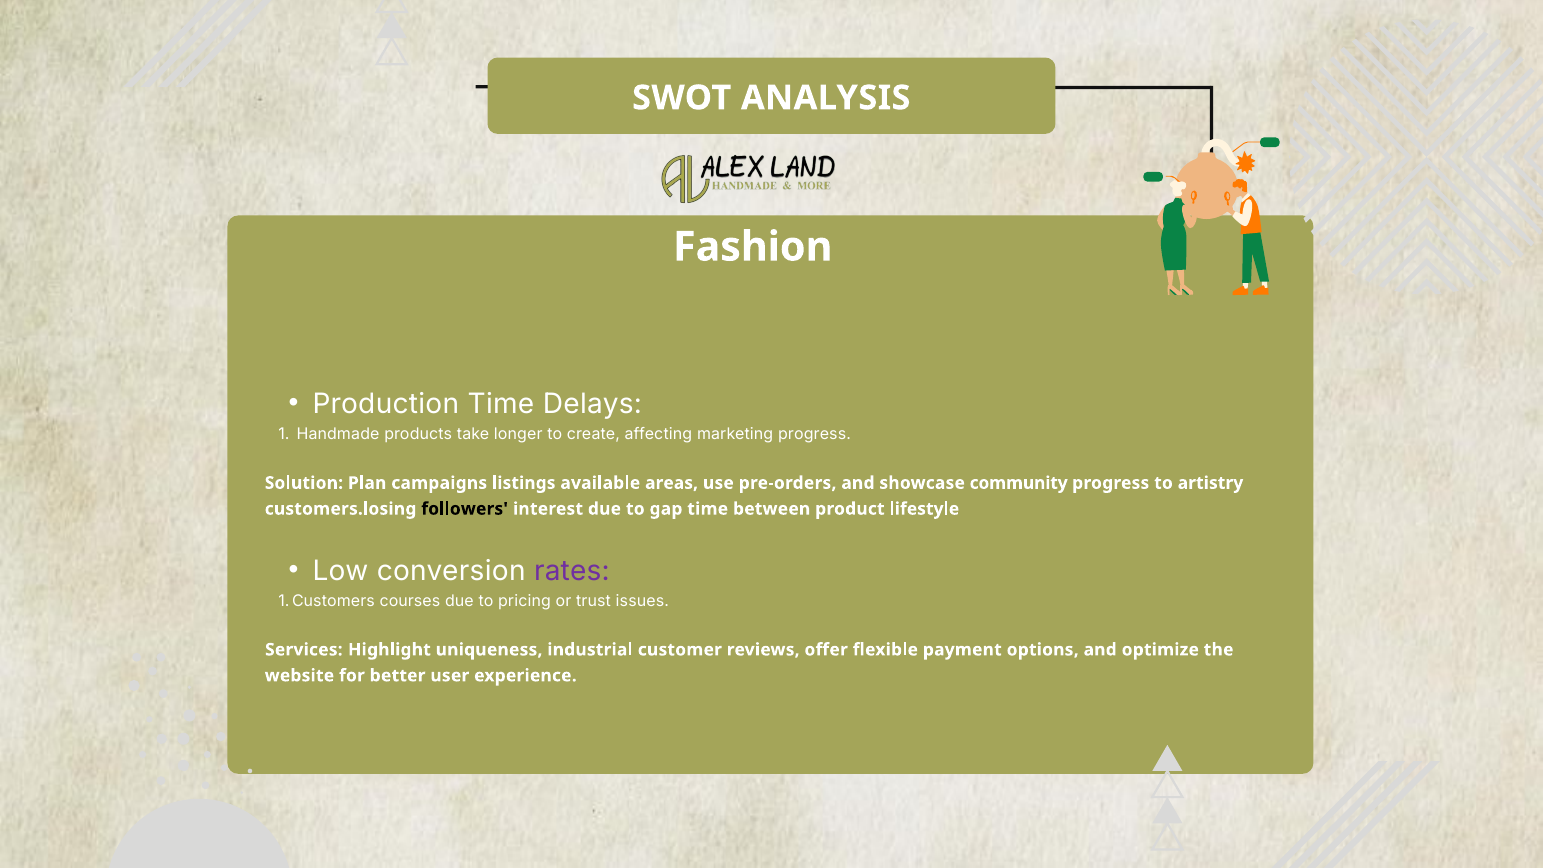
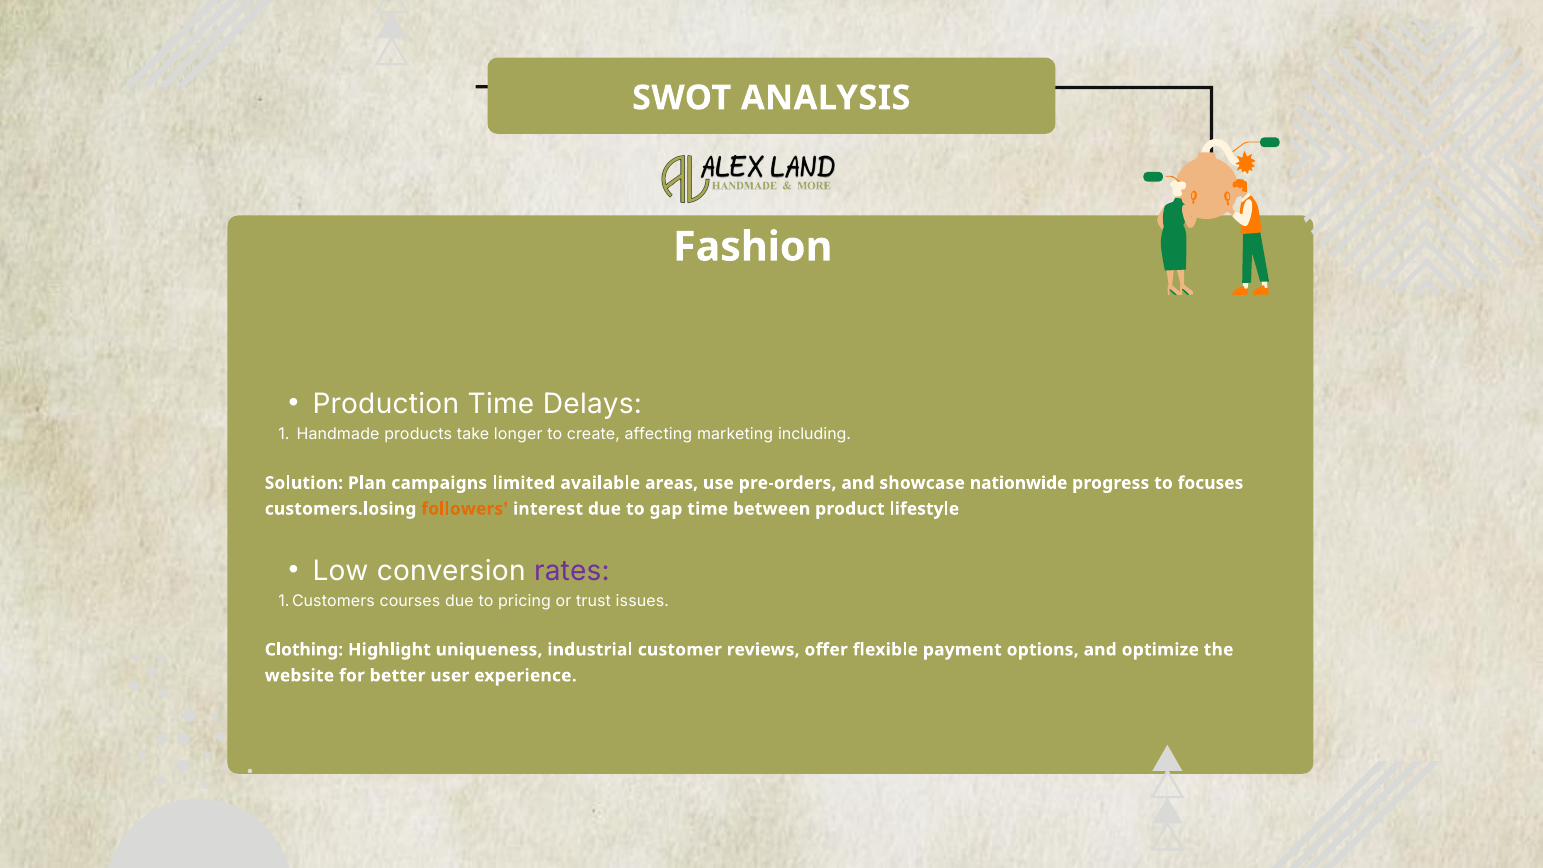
marketing progress: progress -> including
listings: listings -> limited
community: community -> nationwide
artistry: artistry -> focuses
followers colour: black -> orange
Services: Services -> Clothing
